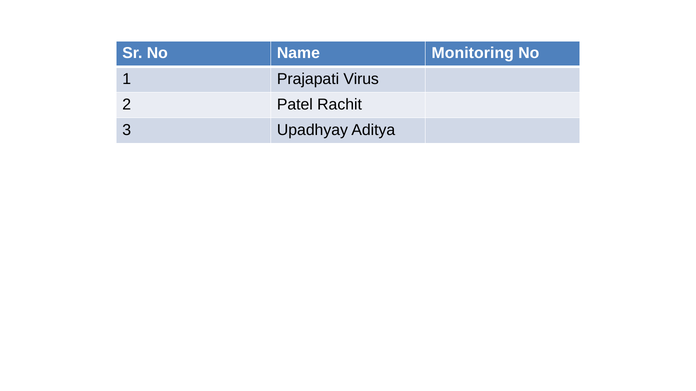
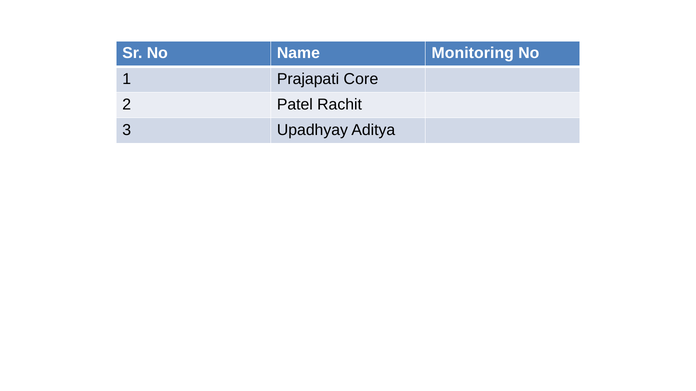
Virus: Virus -> Core
